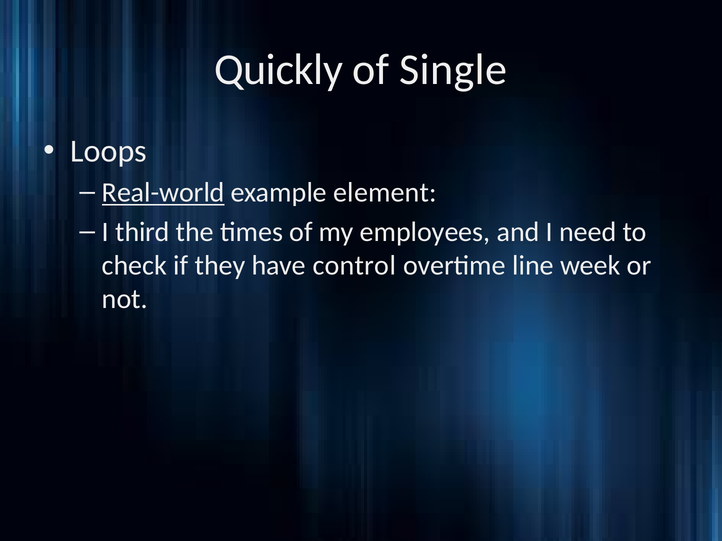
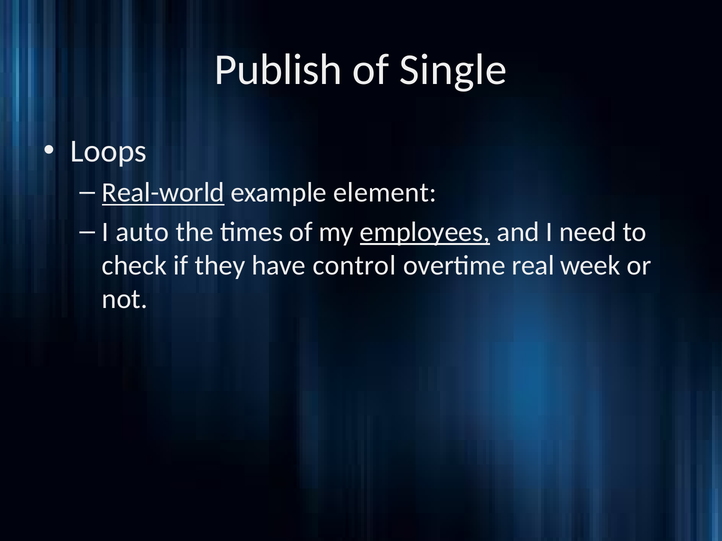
Quickly: Quickly -> Publish
third: third -> auto
employees underline: none -> present
line: line -> real
